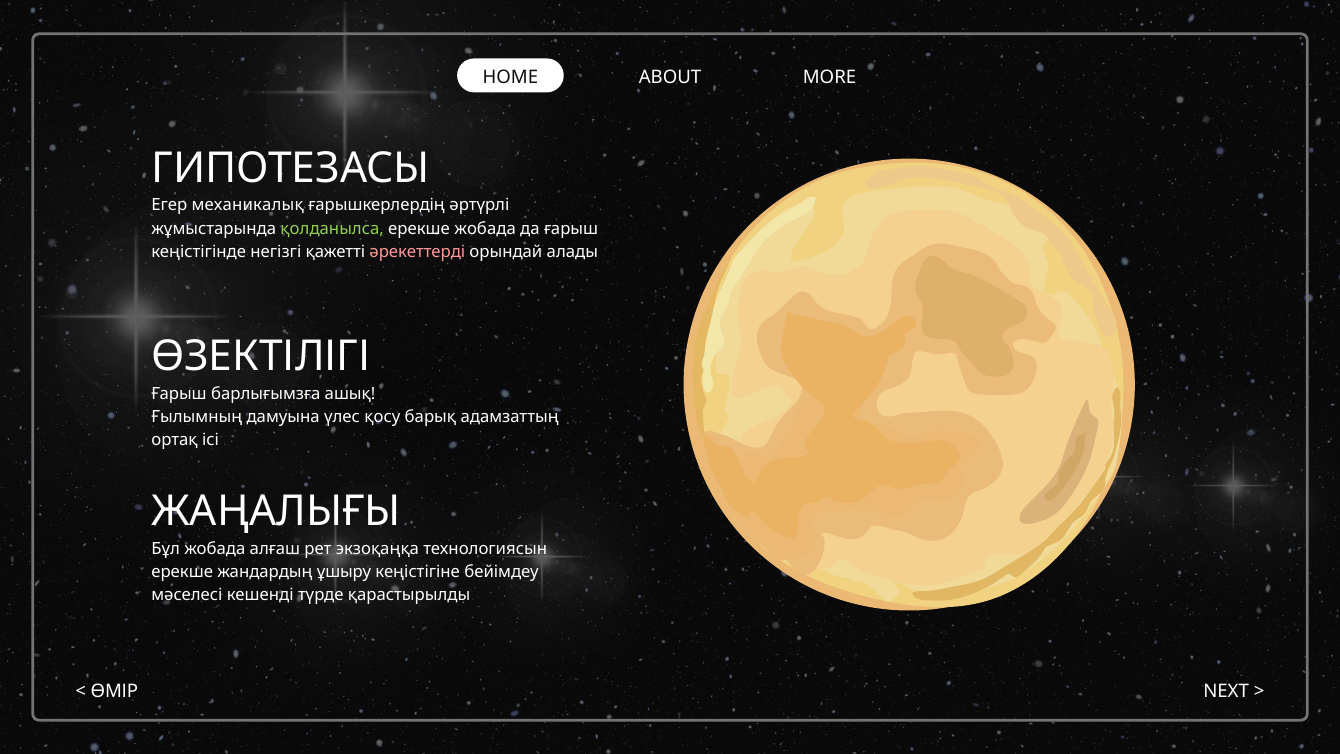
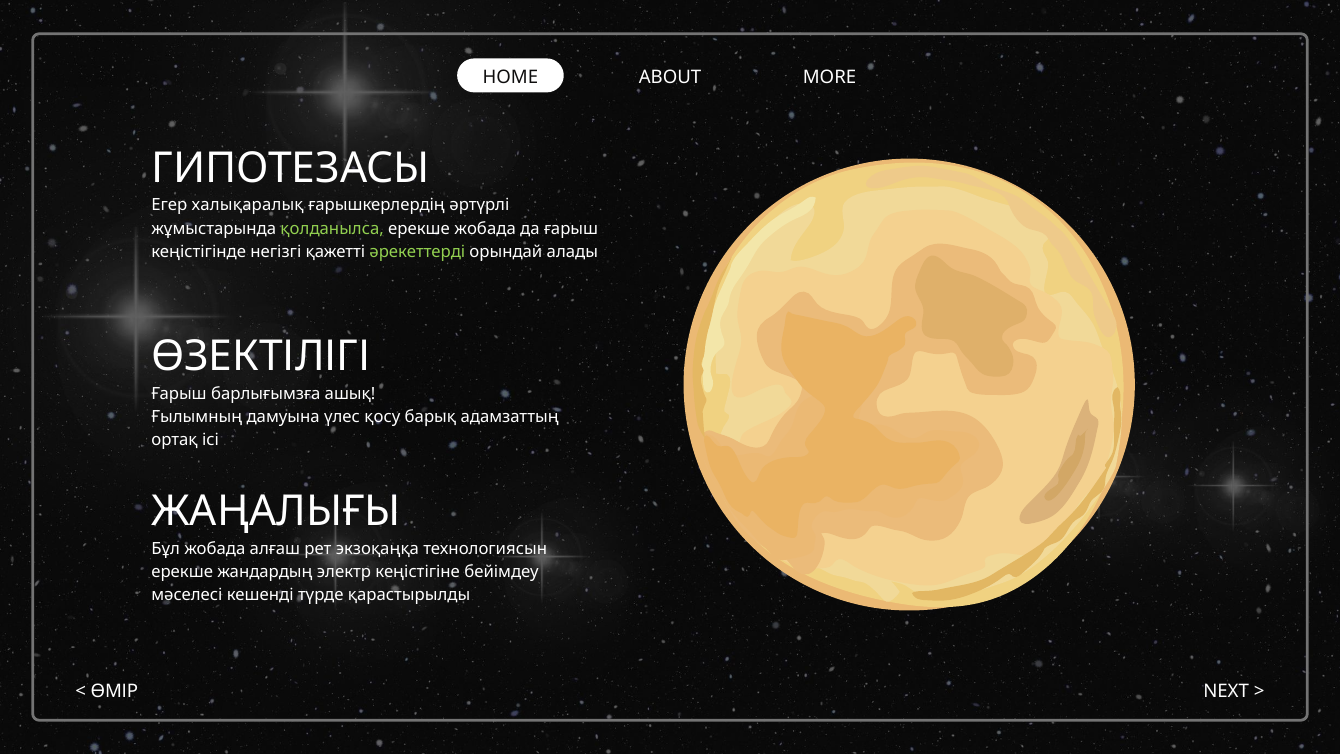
механикалық: механикалық -> халықаралық
әрекеттерді colour: pink -> light green
ұшыру: ұшыру -> электр
